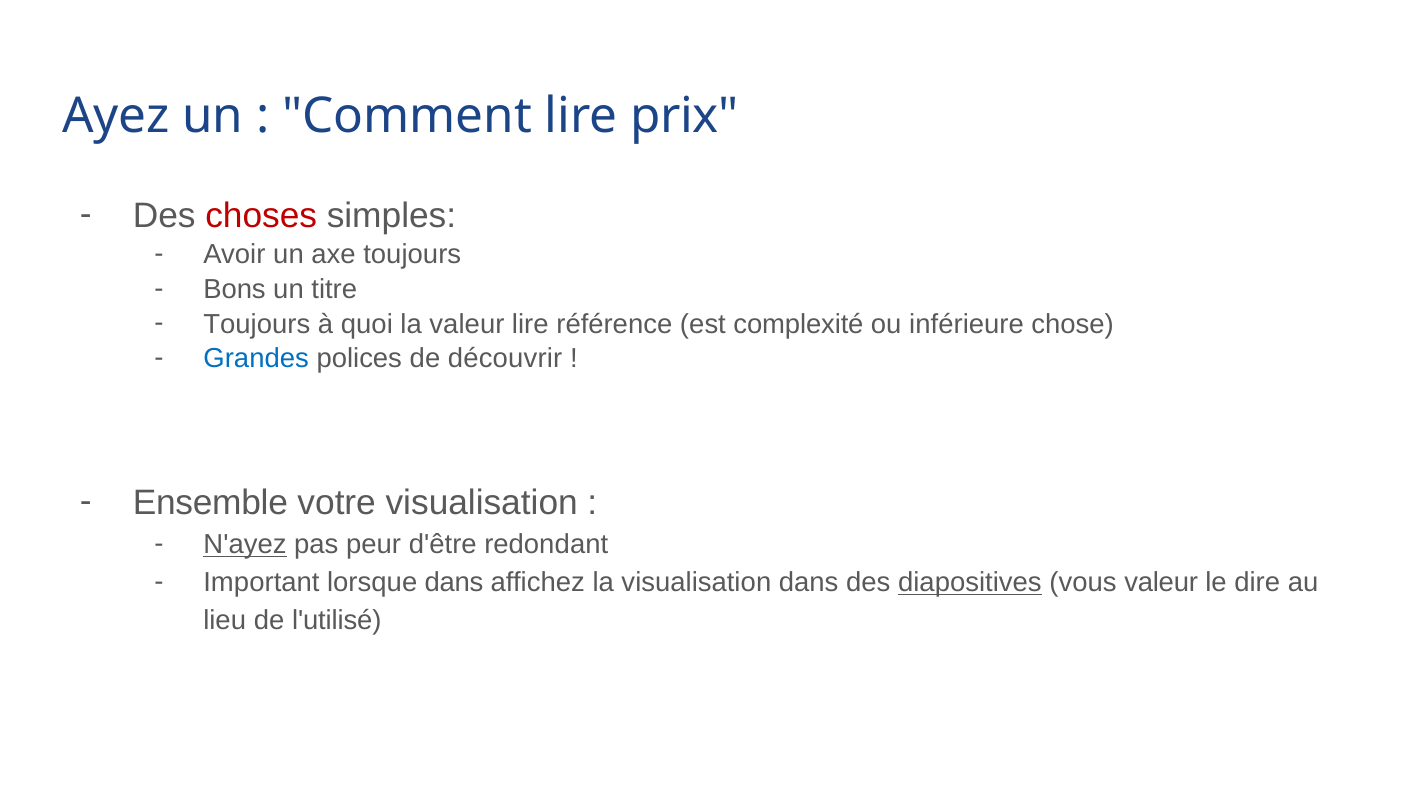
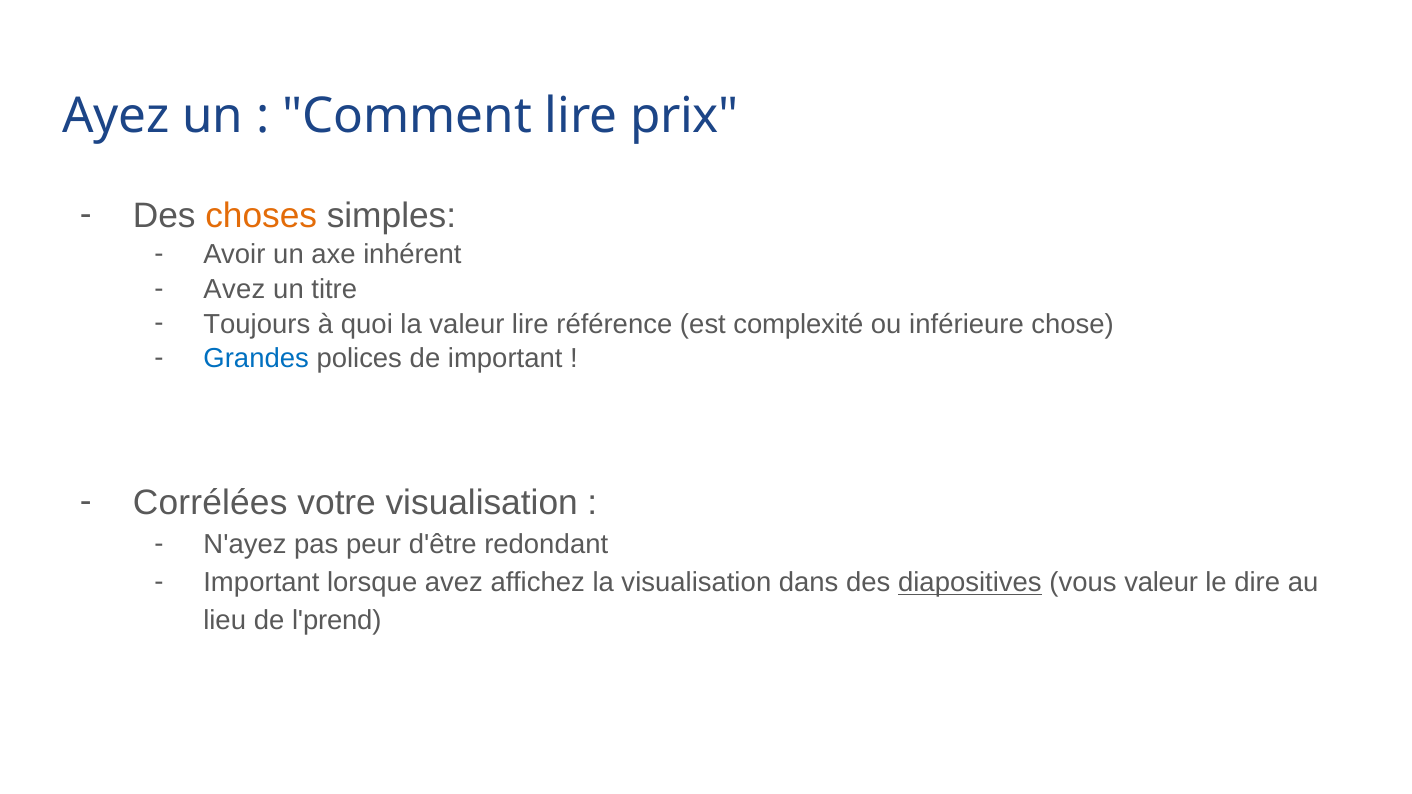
choses colour: red -> orange
axe toujours: toujours -> inhérent
Bons at (235, 290): Bons -> Avez
de découvrir: découvrir -> important
Ensemble: Ensemble -> Corrélées
N'ayez underline: present -> none
lorsque dans: dans -> avez
l'utilisé: l'utilisé -> l'prend
